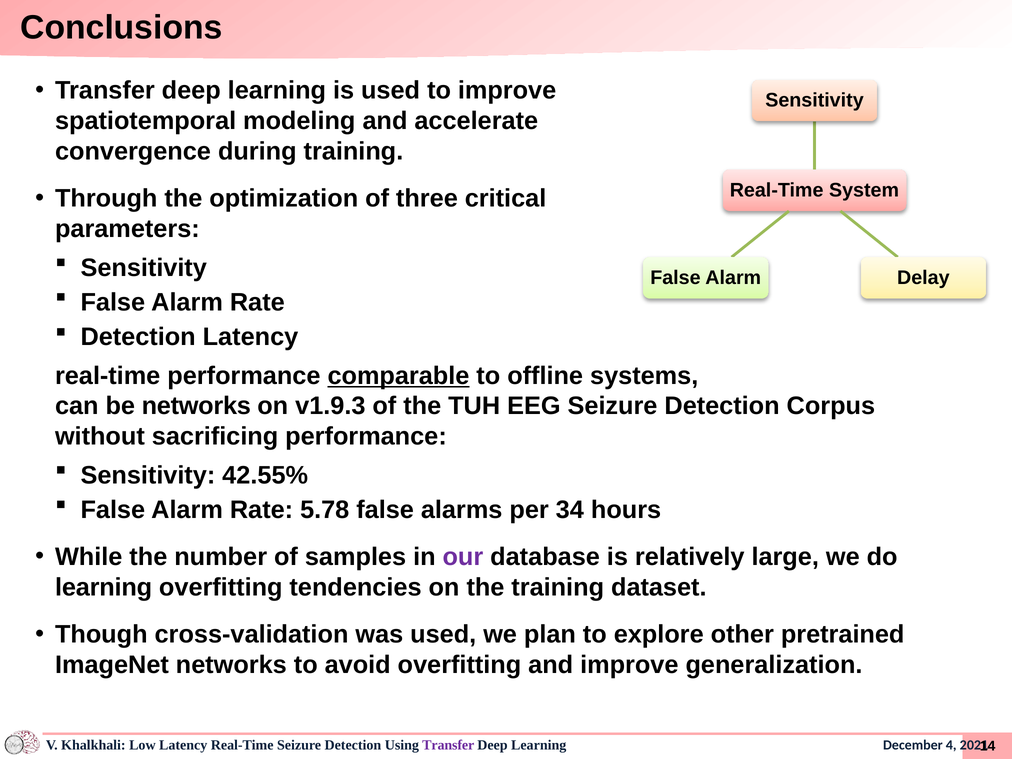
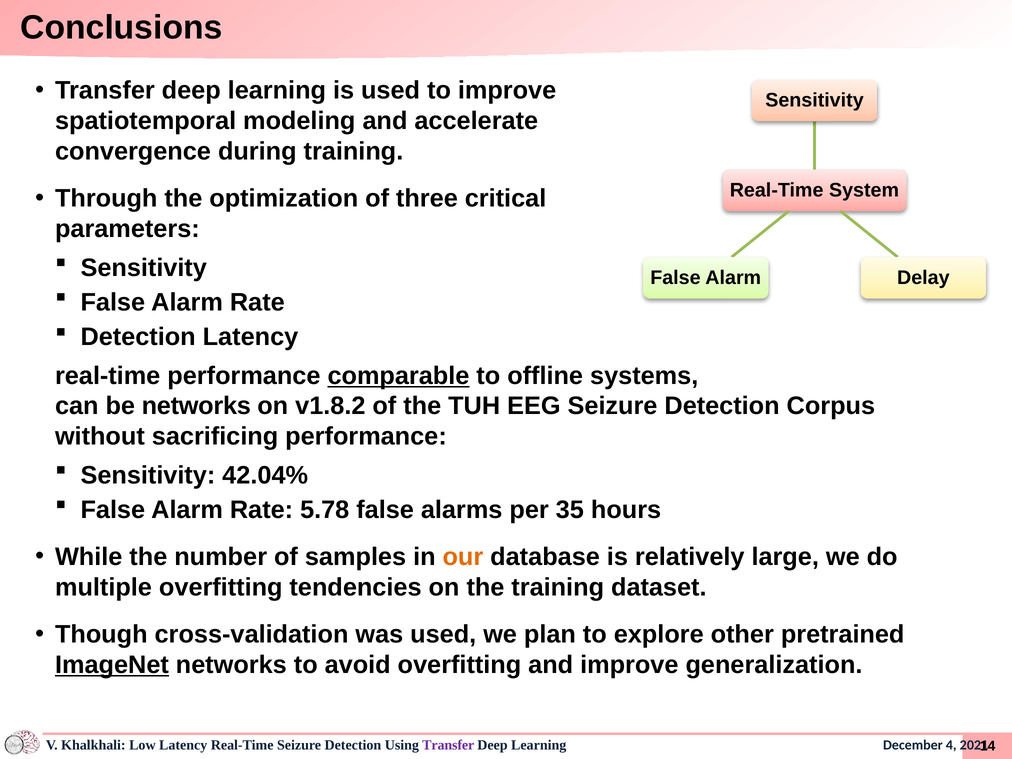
v1.9.3: v1.9.3 -> v1.8.2
42.55%: 42.55% -> 42.04%
34: 34 -> 35
our colour: purple -> orange
learning at (104, 587): learning -> multiple
ImageNet underline: none -> present
